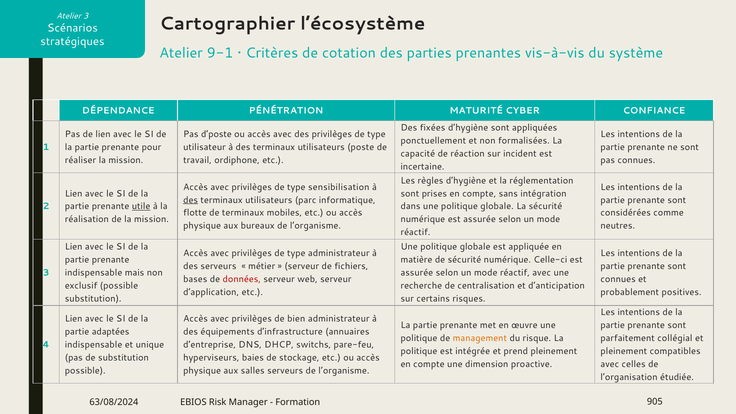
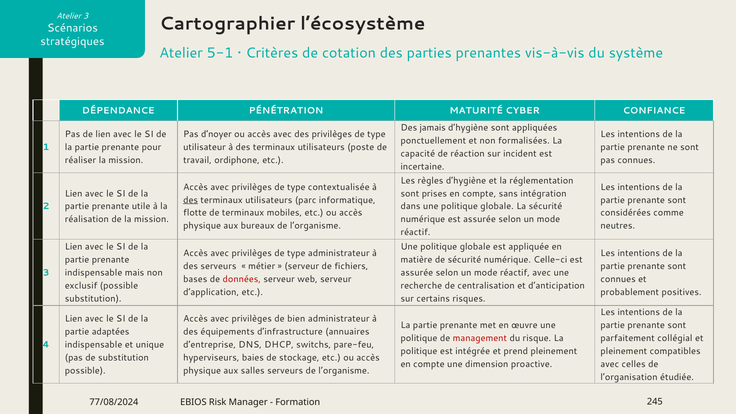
9-1: 9-1 -> 5-1
fixées: fixées -> jamais
d’poste: d’poste -> d’noyer
sensibilisation: sensibilisation -> contextualisée
utile underline: present -> none
management colour: orange -> red
63/08/2024: 63/08/2024 -> 77/08/2024
905: 905 -> 245
